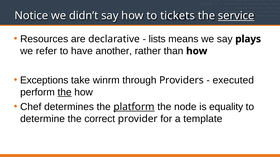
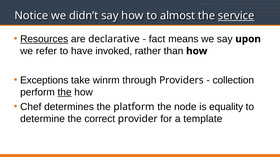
tickets: tickets -> almost
Resources underline: none -> present
lists: lists -> fact
plays: plays -> upon
another: another -> invoked
executed: executed -> collection
platform underline: present -> none
